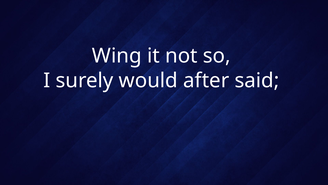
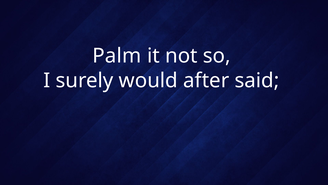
Wing: Wing -> Palm
